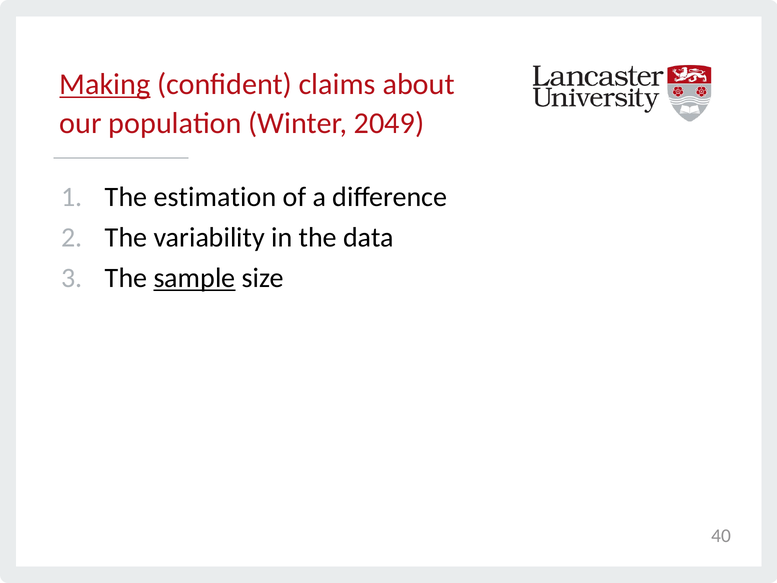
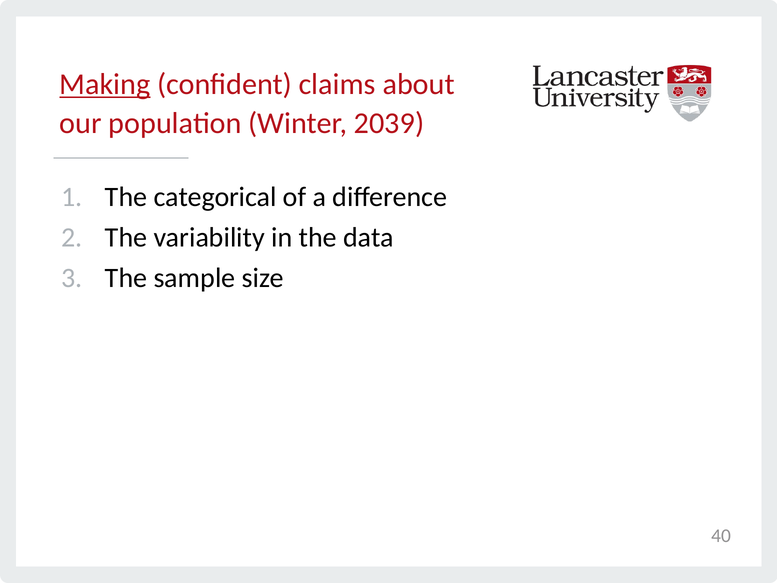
2049: 2049 -> 2039
estimation: estimation -> categorical
sample underline: present -> none
